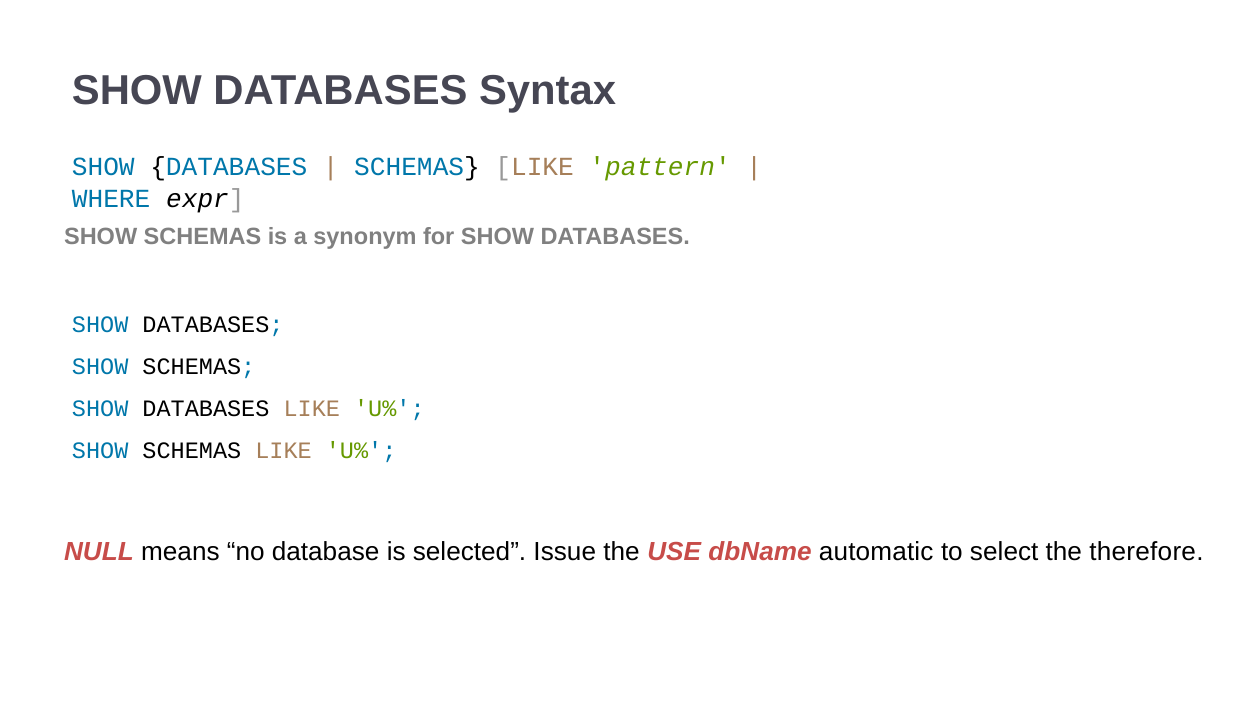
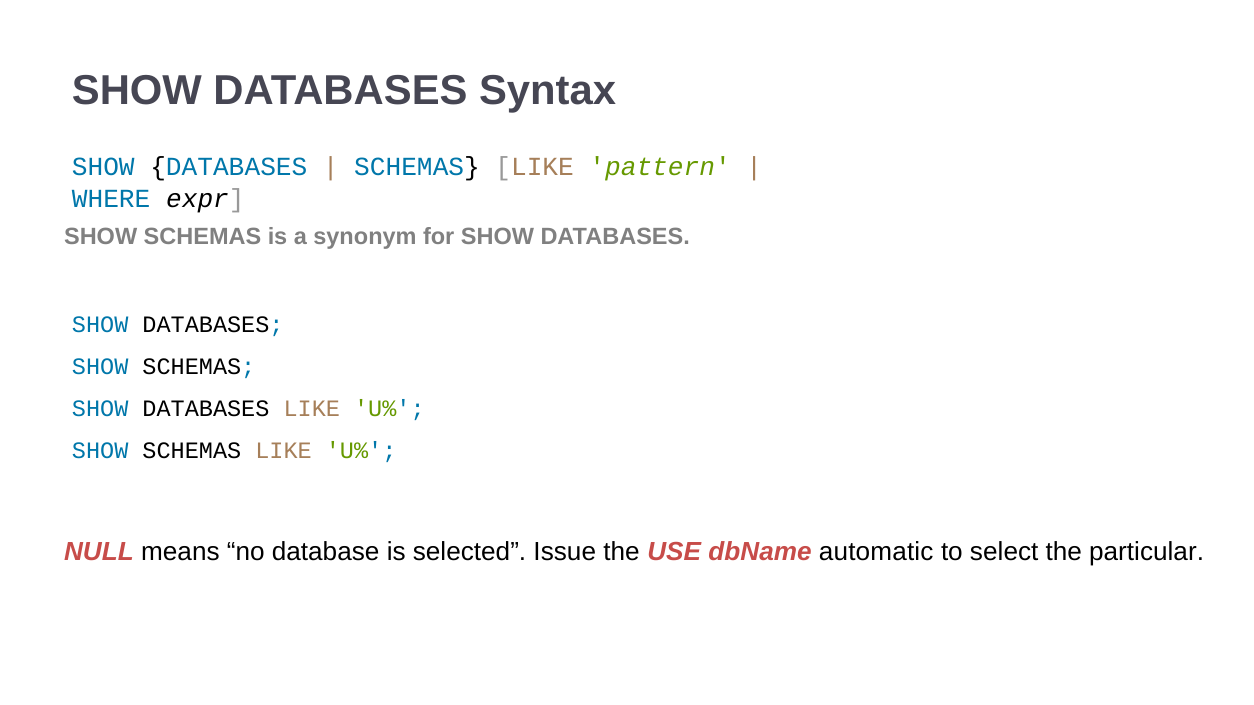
therefore: therefore -> particular
